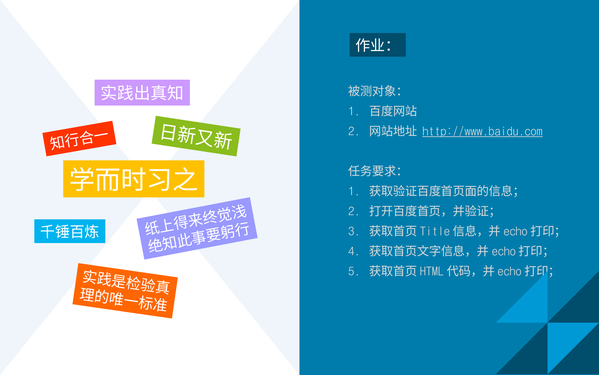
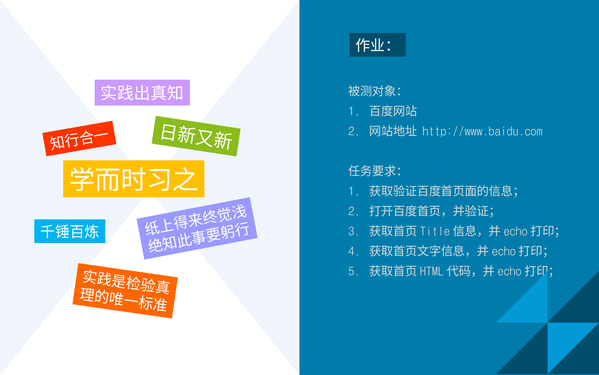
http://www.baidu.com underline: present -> none
